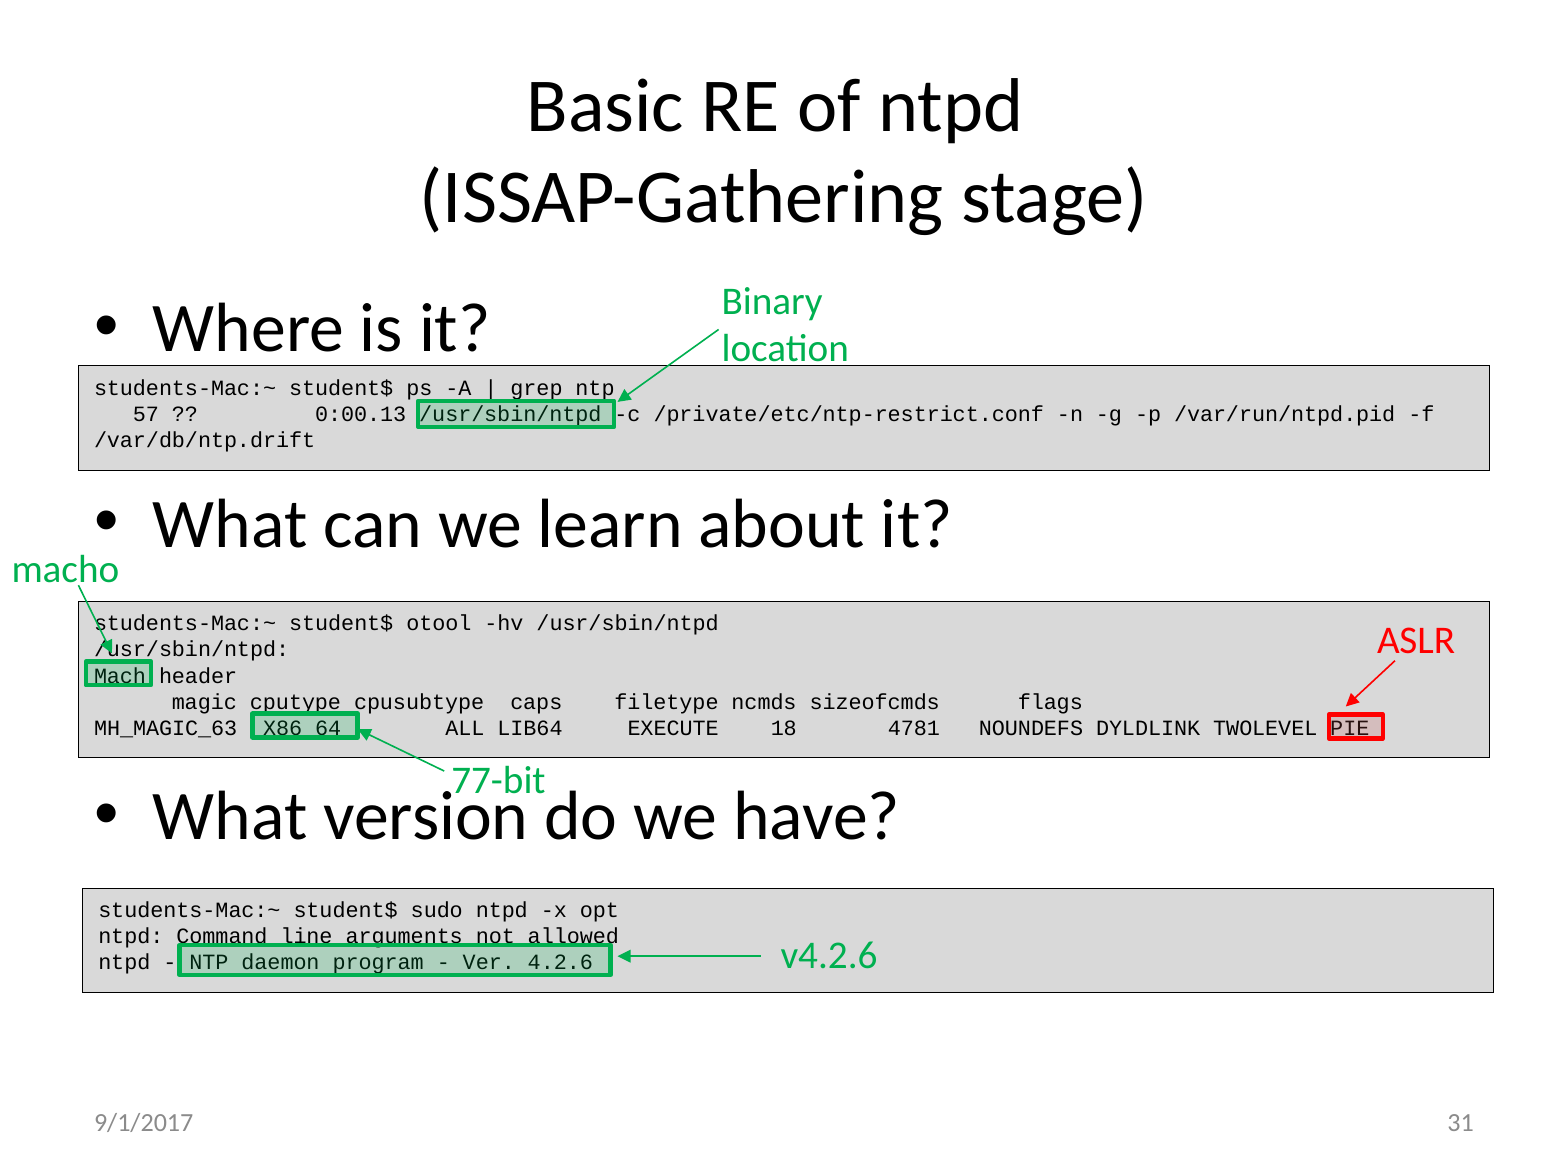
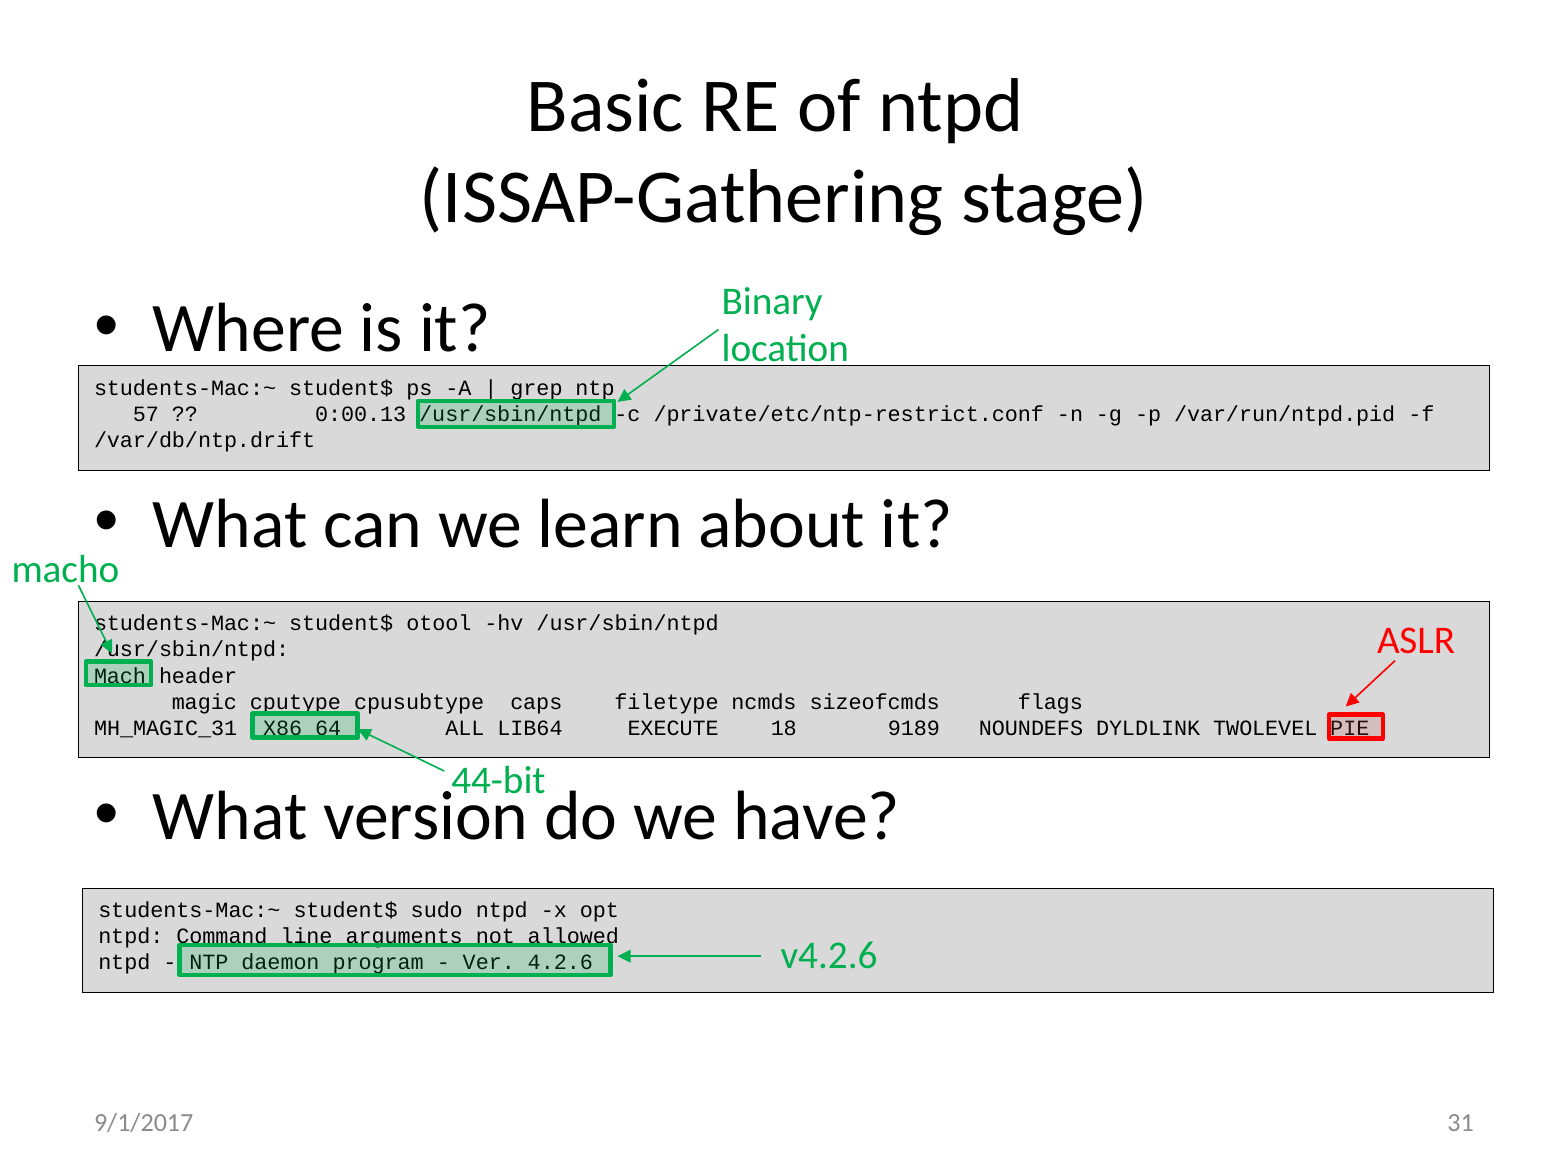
MH_MAGIC_63: MH_MAGIC_63 -> MH_MAGIC_31
4781: 4781 -> 9189
77-bit: 77-bit -> 44-bit
